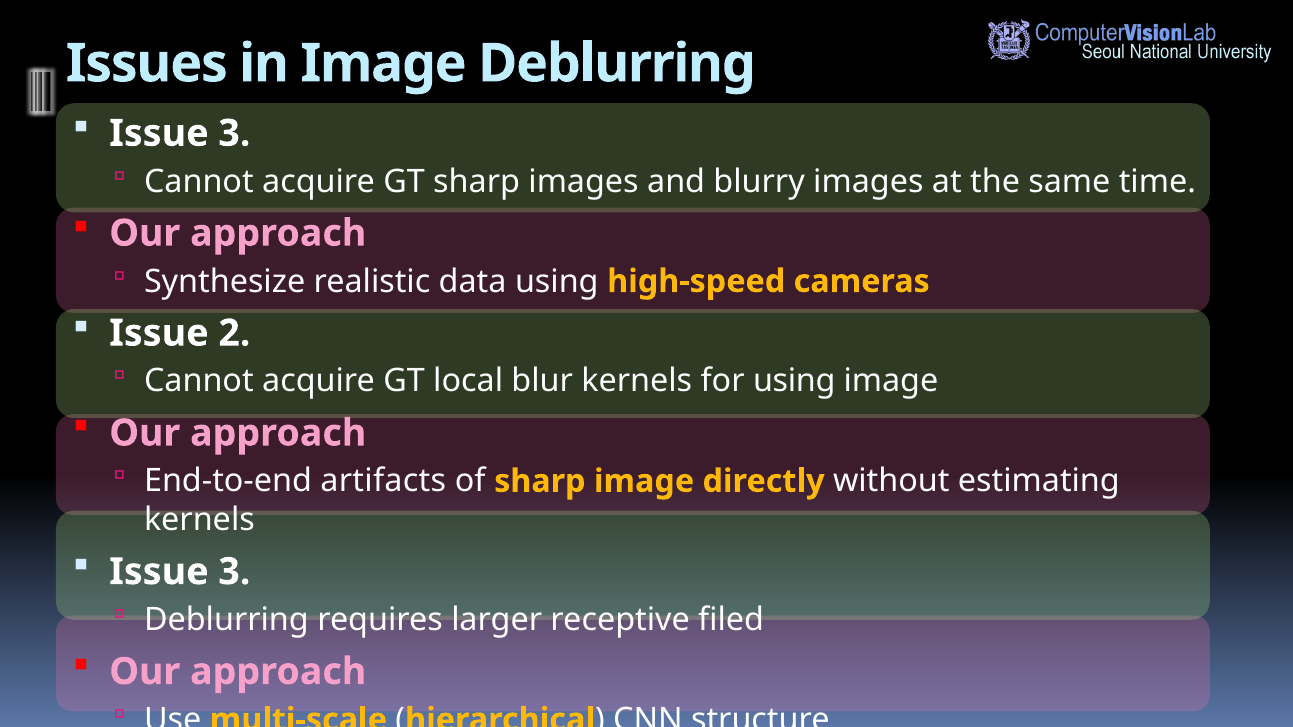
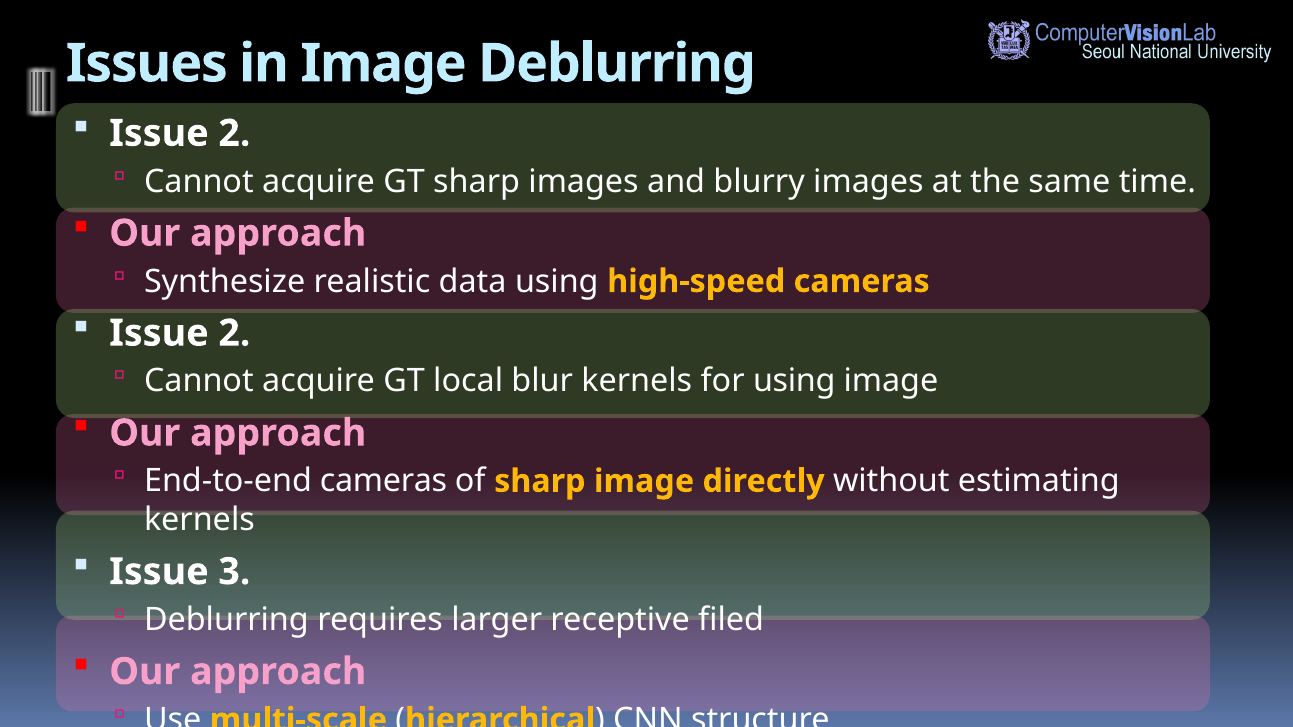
3 at (234, 133): 3 -> 2
End-to-end artifacts: artifacts -> cameras
